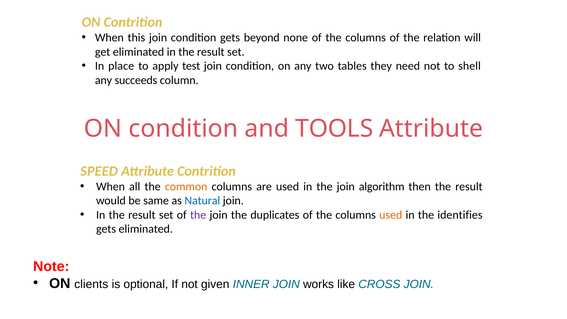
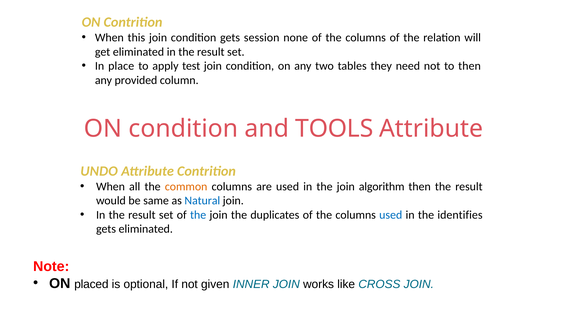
beyond: beyond -> session
to shell: shell -> then
succeeds: succeeds -> provided
SPEED: SPEED -> UNDO
the at (198, 215) colour: purple -> blue
used at (391, 215) colour: orange -> blue
clients: clients -> placed
